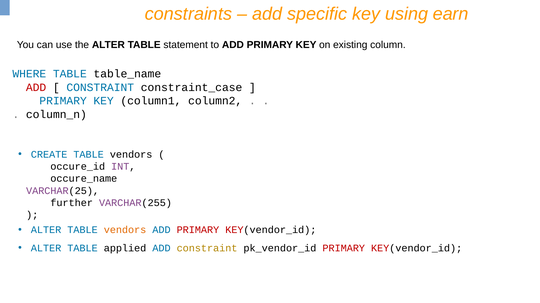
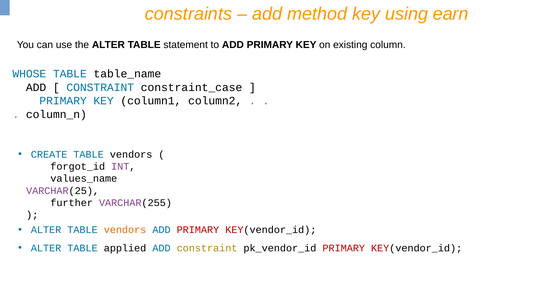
specific: specific -> method
WHERE: WHERE -> WHOSE
ADD at (36, 88) colour: red -> black
occure_id: occure_id -> forgot_id
occure_name: occure_name -> values_name
